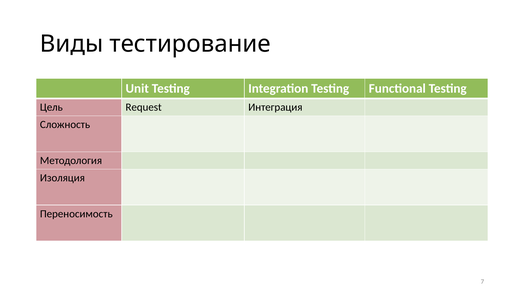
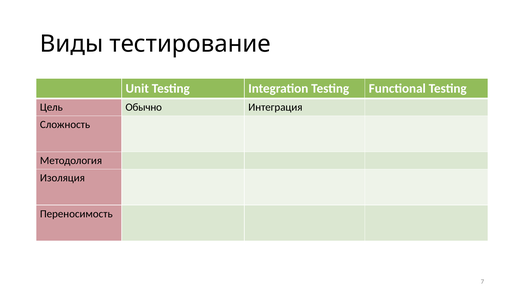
Request: Request -> Обычно
